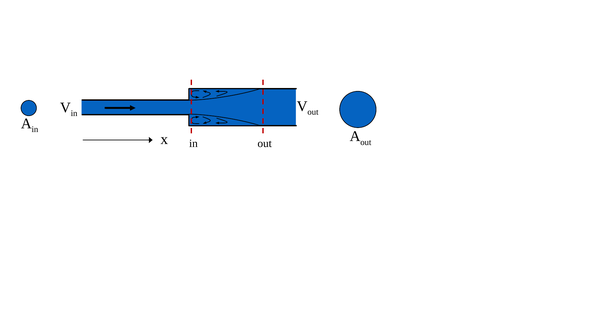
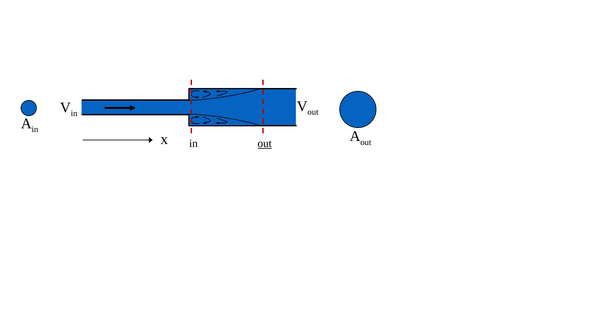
out at (265, 144) underline: none -> present
